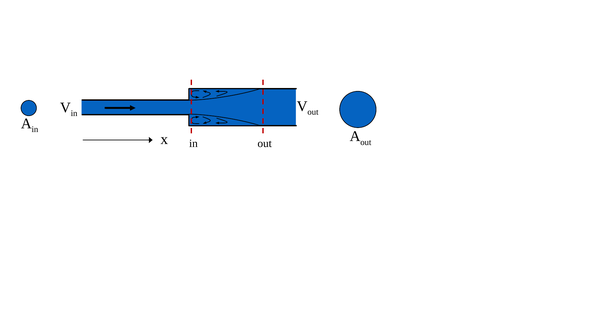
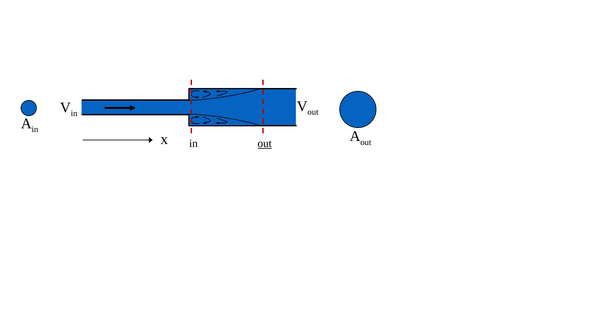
out at (265, 144) underline: none -> present
